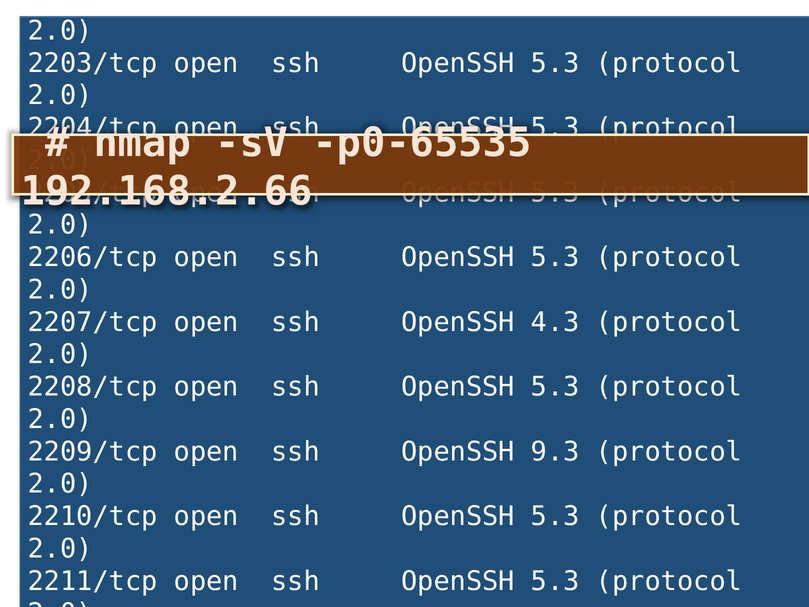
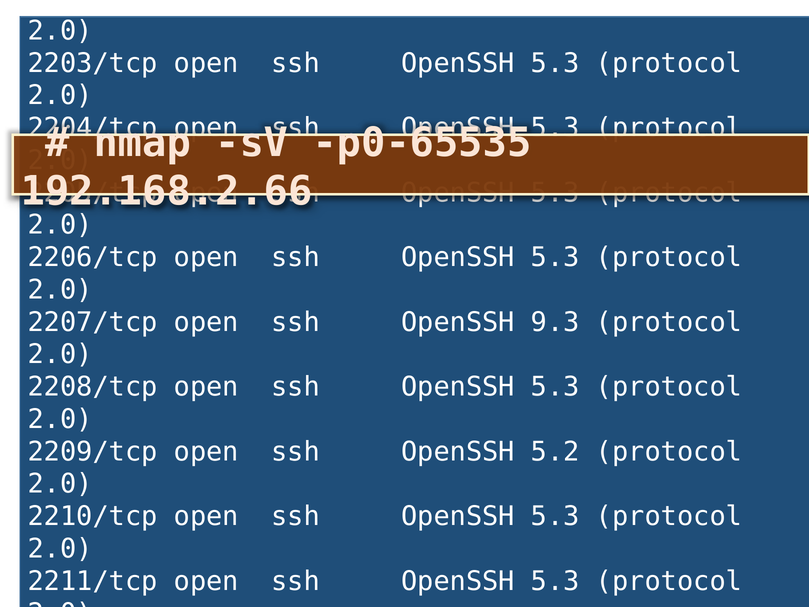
4.3: 4.3 -> 9.3
9.3: 9.3 -> 5.2
